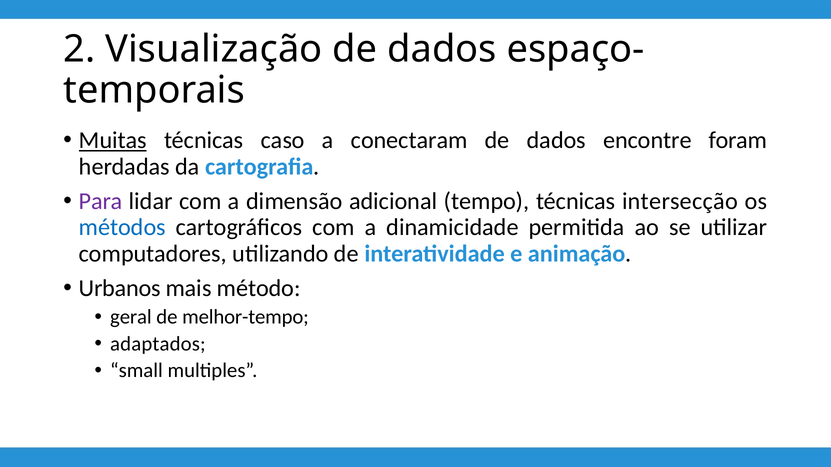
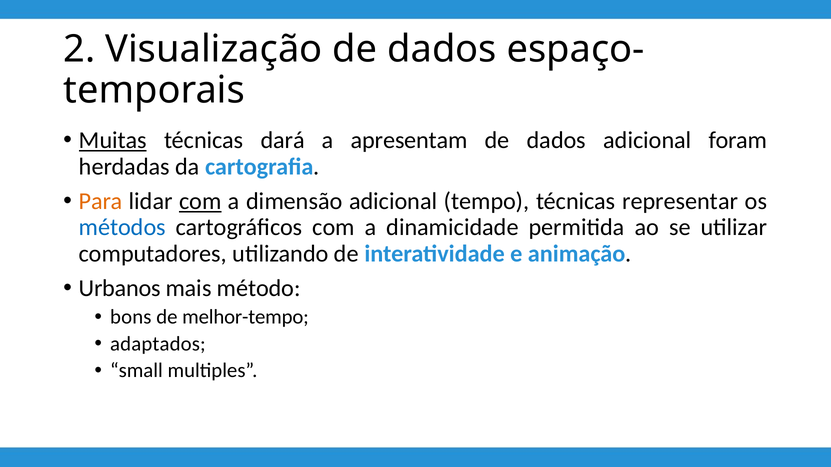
caso: caso -> dará
conectaram: conectaram -> apresentam
dados encontre: encontre -> adicional
Para colour: purple -> orange
com at (200, 202) underline: none -> present
intersecção: intersecção -> representar
geral: geral -> bons
